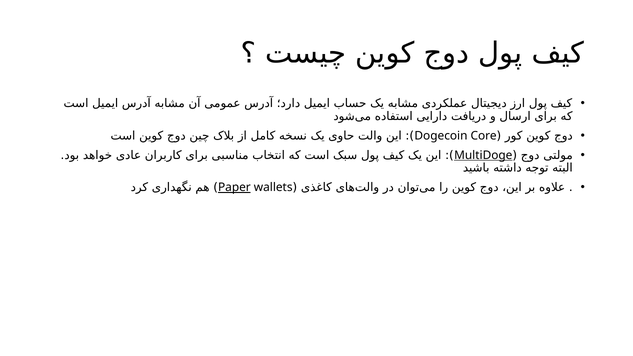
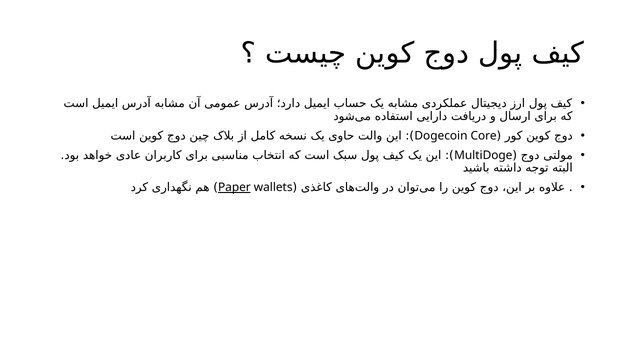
MultiDoge underline: present -> none
